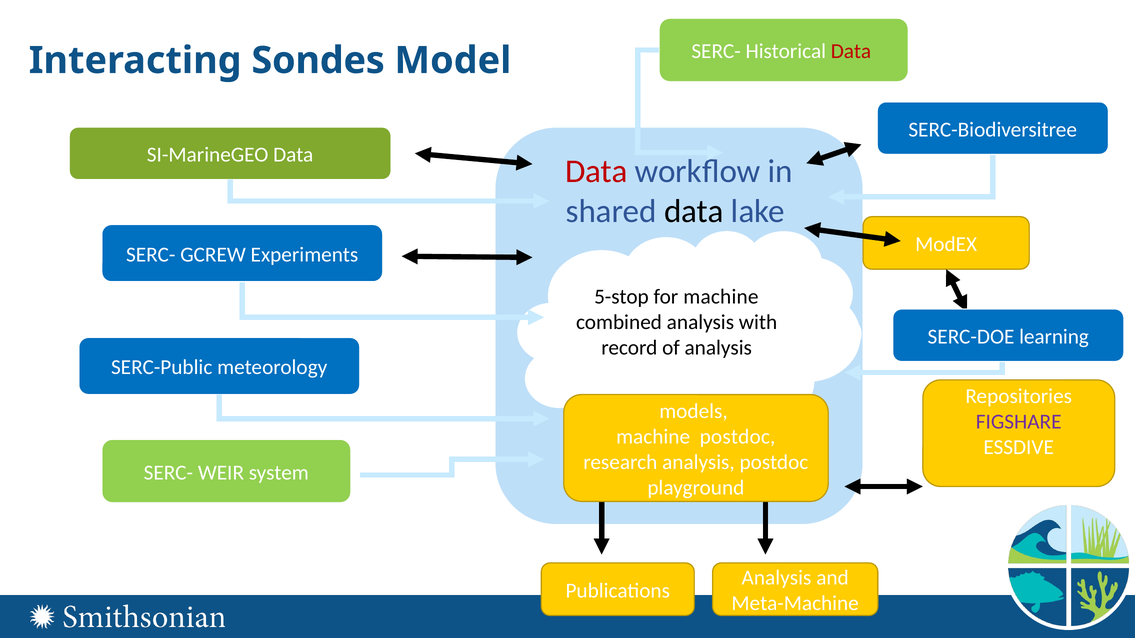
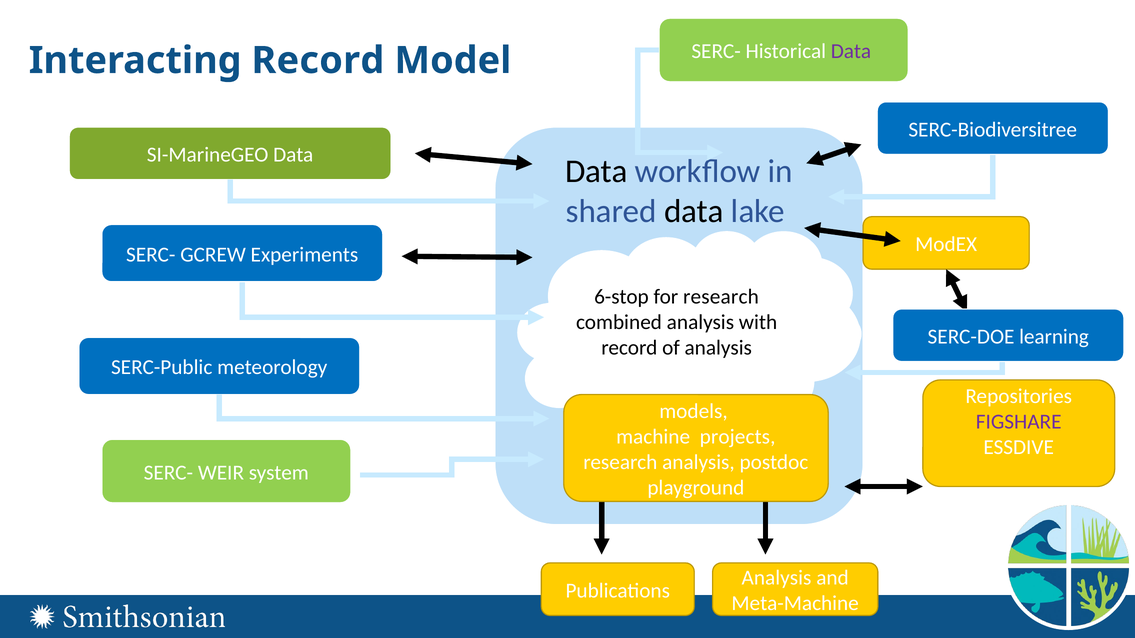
Data at (851, 51) colour: red -> purple
Interacting Sondes: Sondes -> Record
Data at (596, 172) colour: red -> black
5-stop: 5-stop -> 6-stop
for machine: machine -> research
machine postdoc: postdoc -> projects
